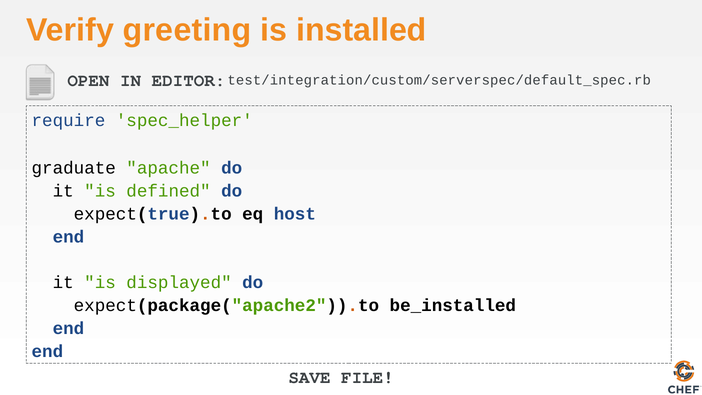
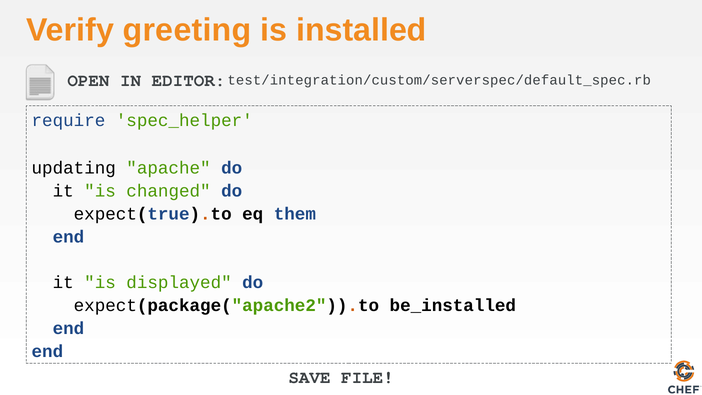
graduate: graduate -> updating
defined: defined -> changed
host: host -> them
